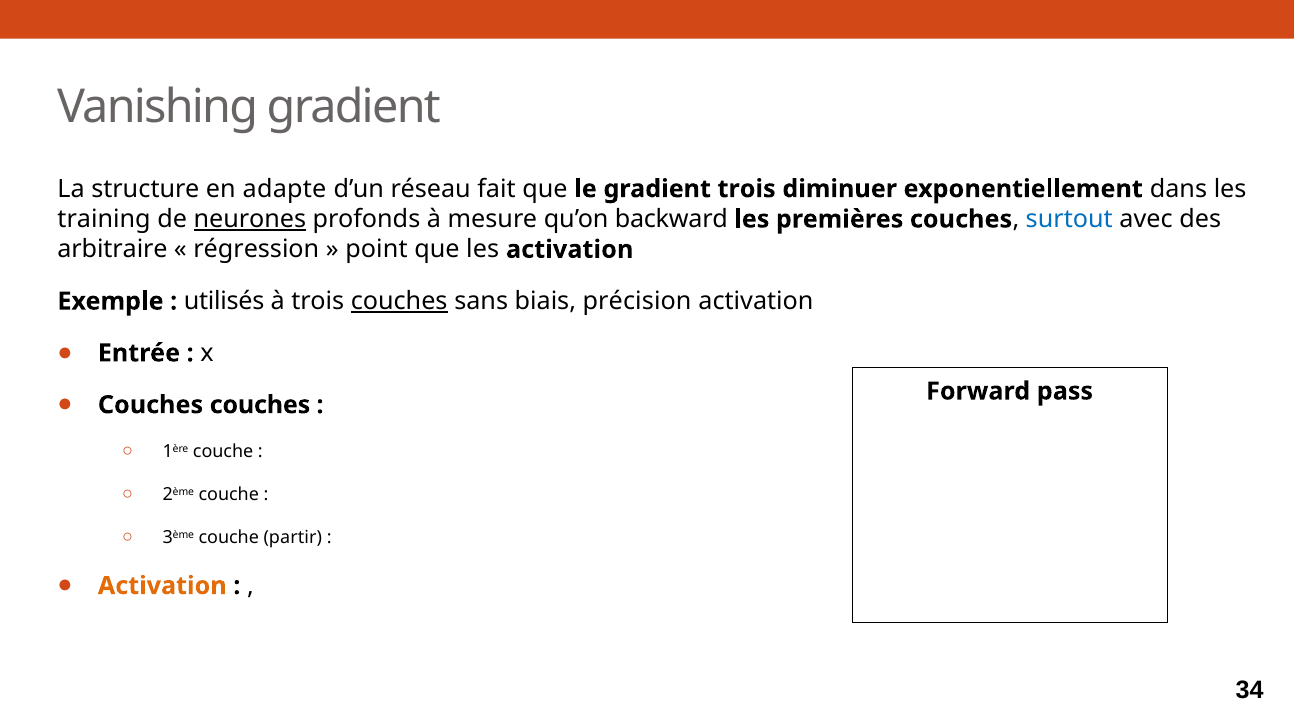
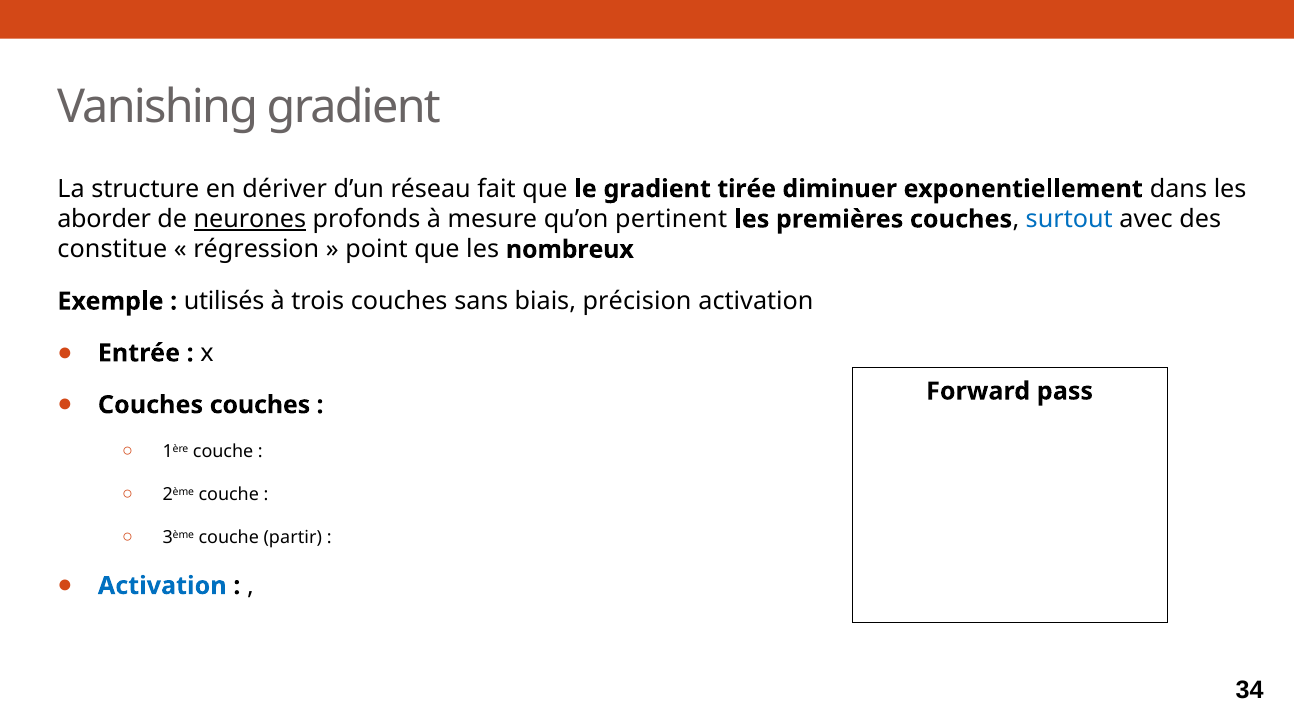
adapte: adapte -> dériver
gradient trois: trois -> tirée
training: training -> aborder
backward: backward -> pertinent
arbitraire: arbitraire -> constitue
les activation: activation -> nombreux
couches at (399, 301) underline: present -> none
Activation at (162, 586) colour: orange -> blue
